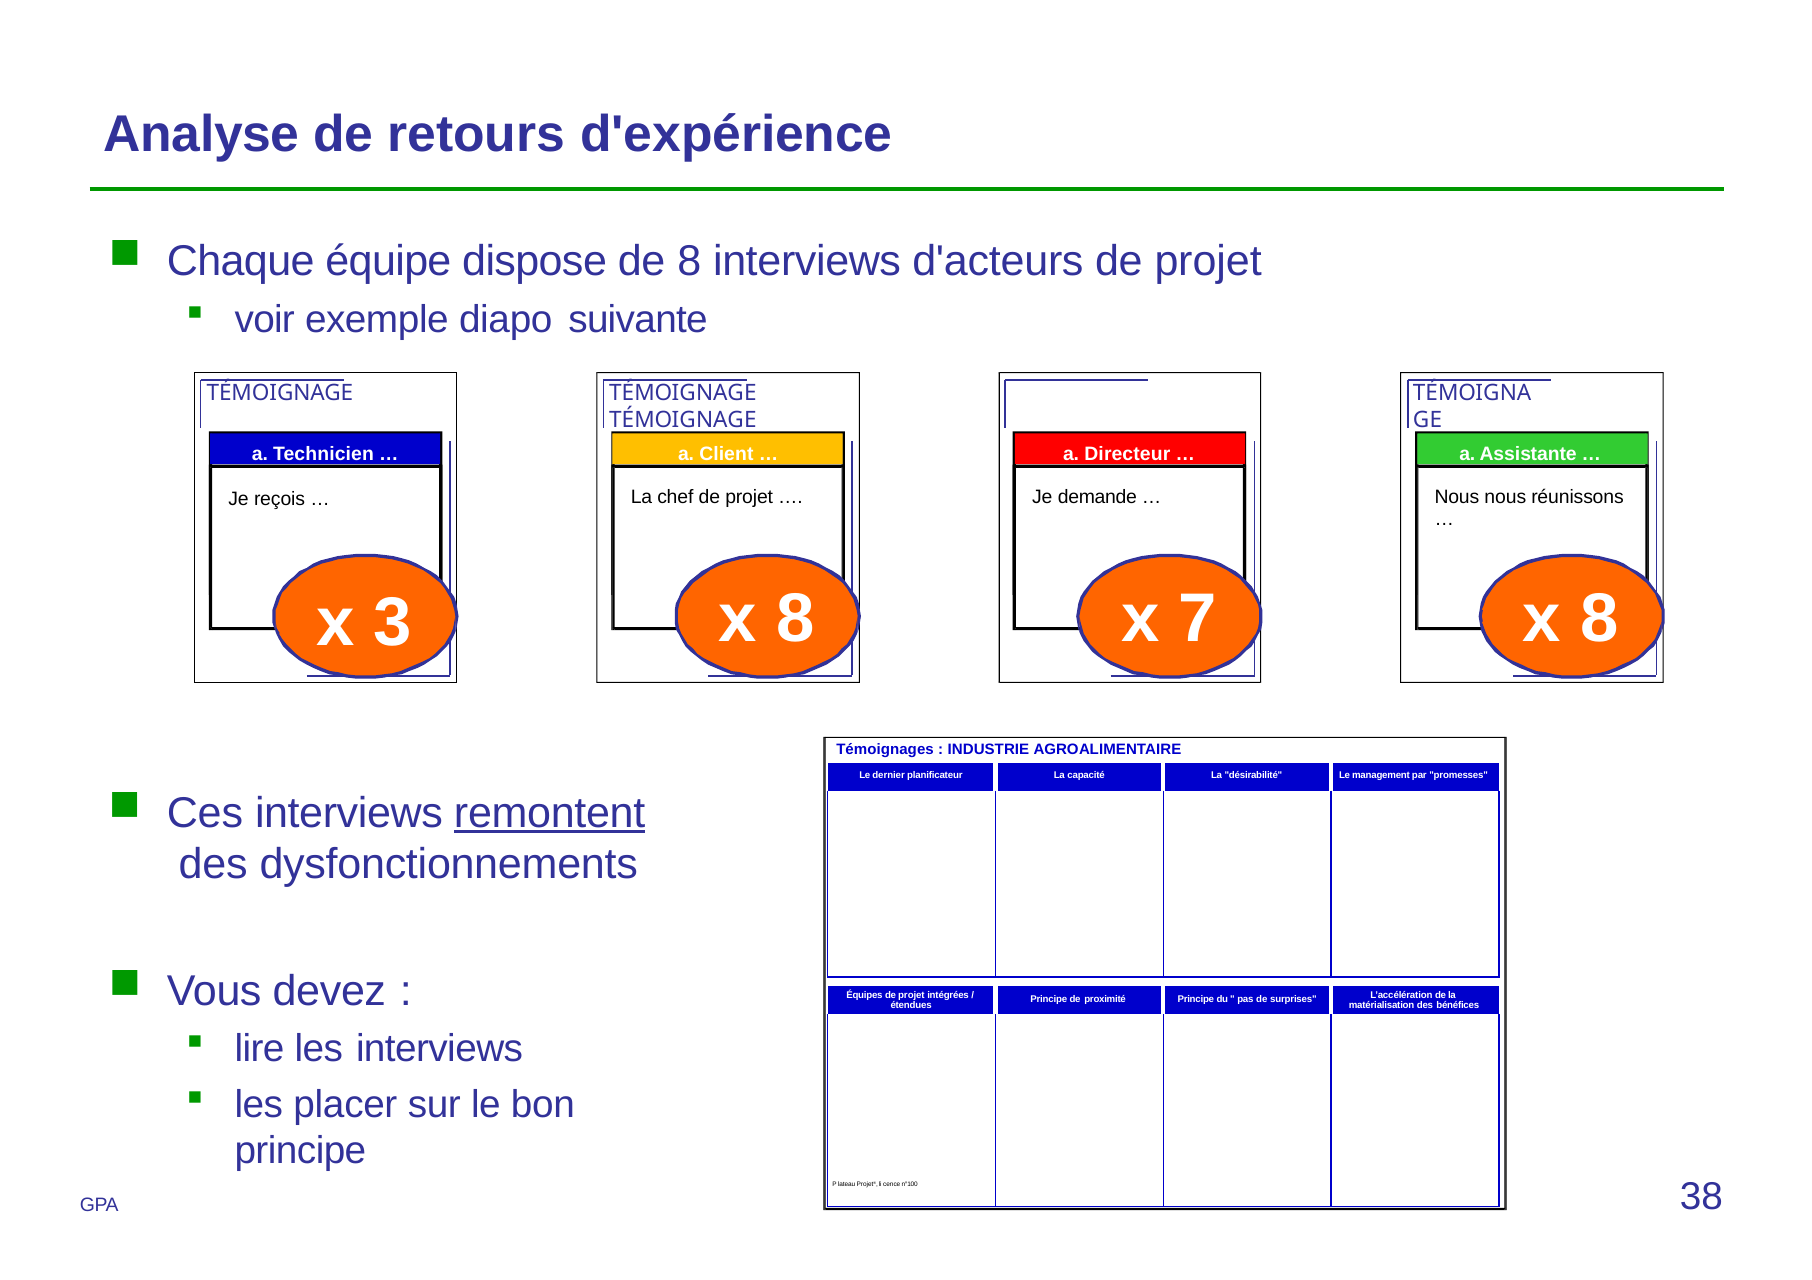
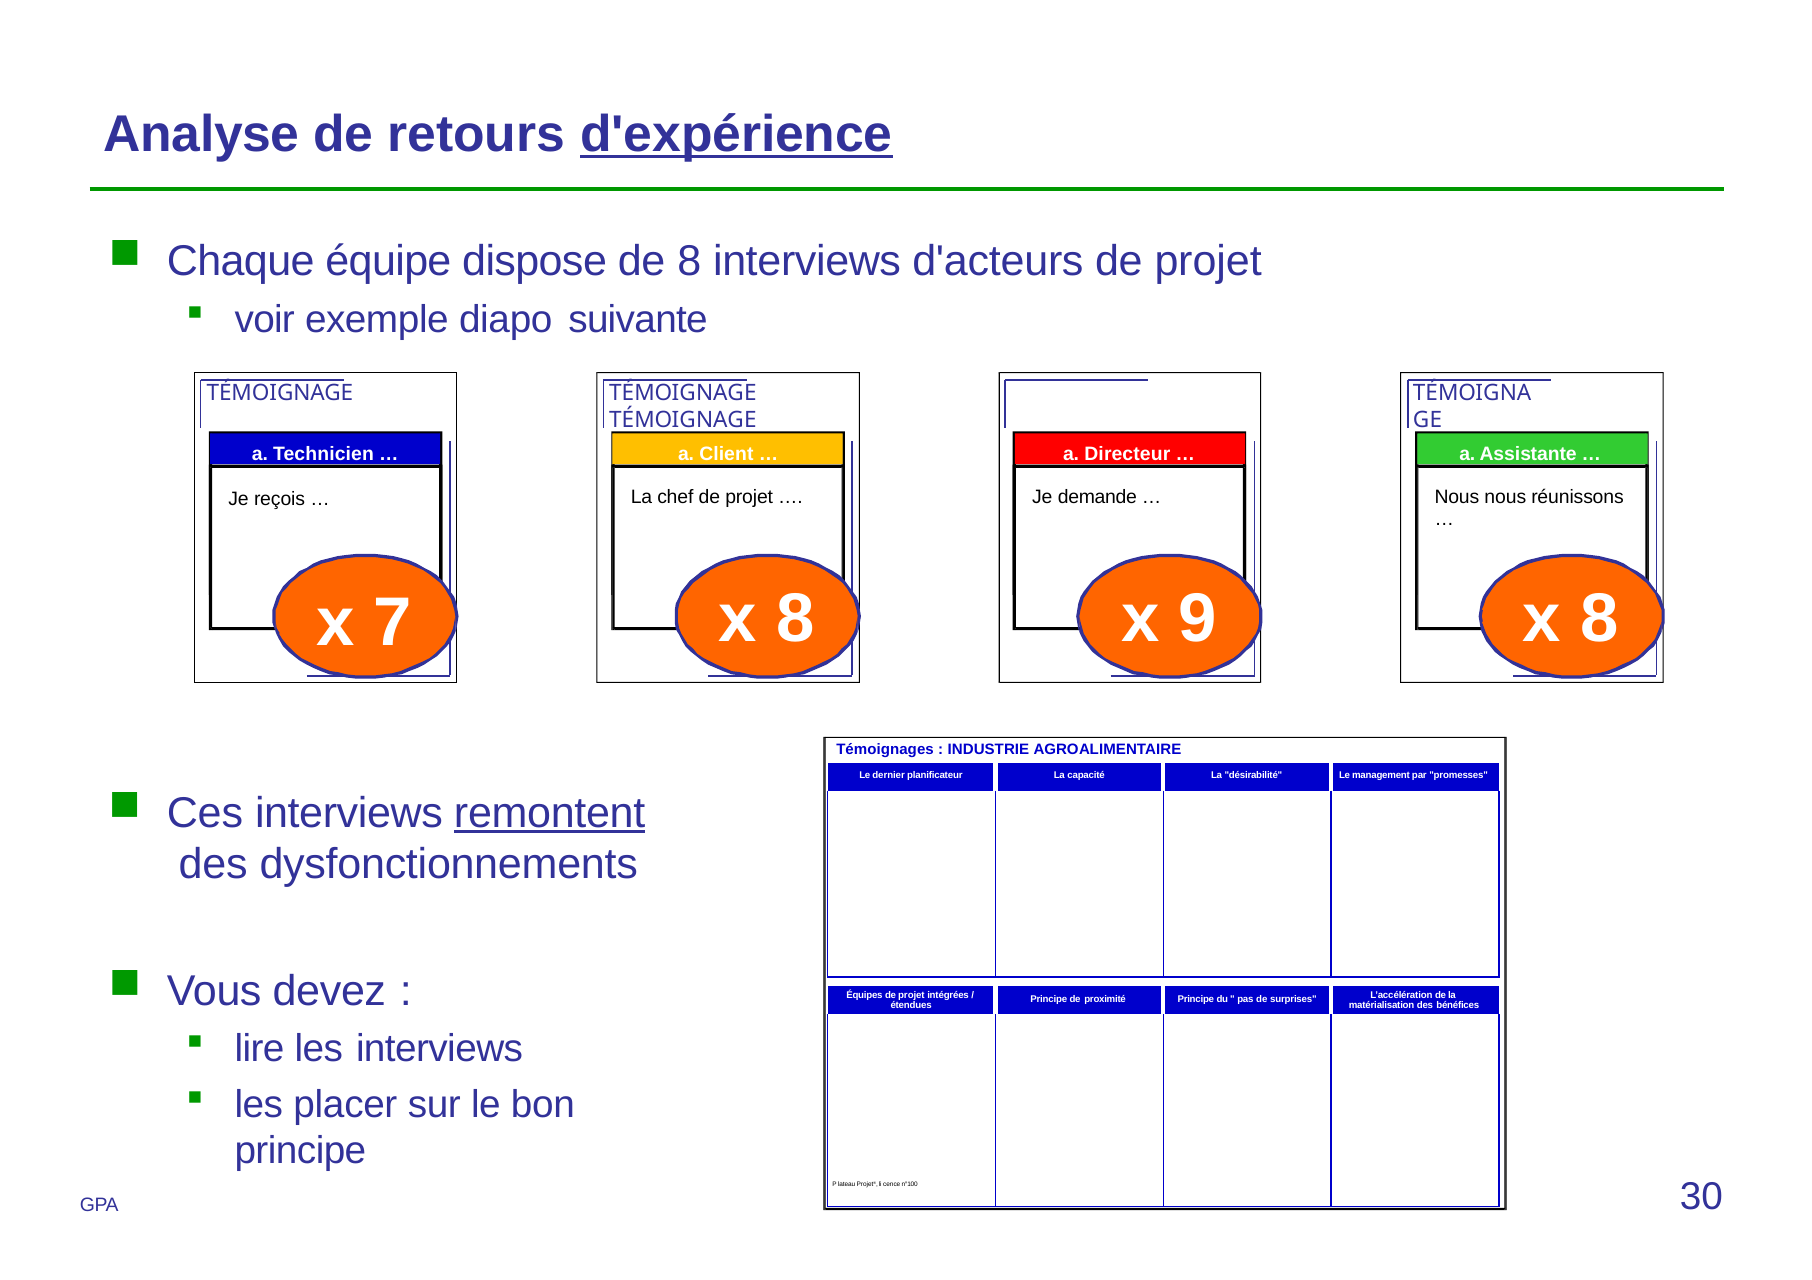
d'expérience underline: none -> present
3: 3 -> 7
7: 7 -> 9
38: 38 -> 30
